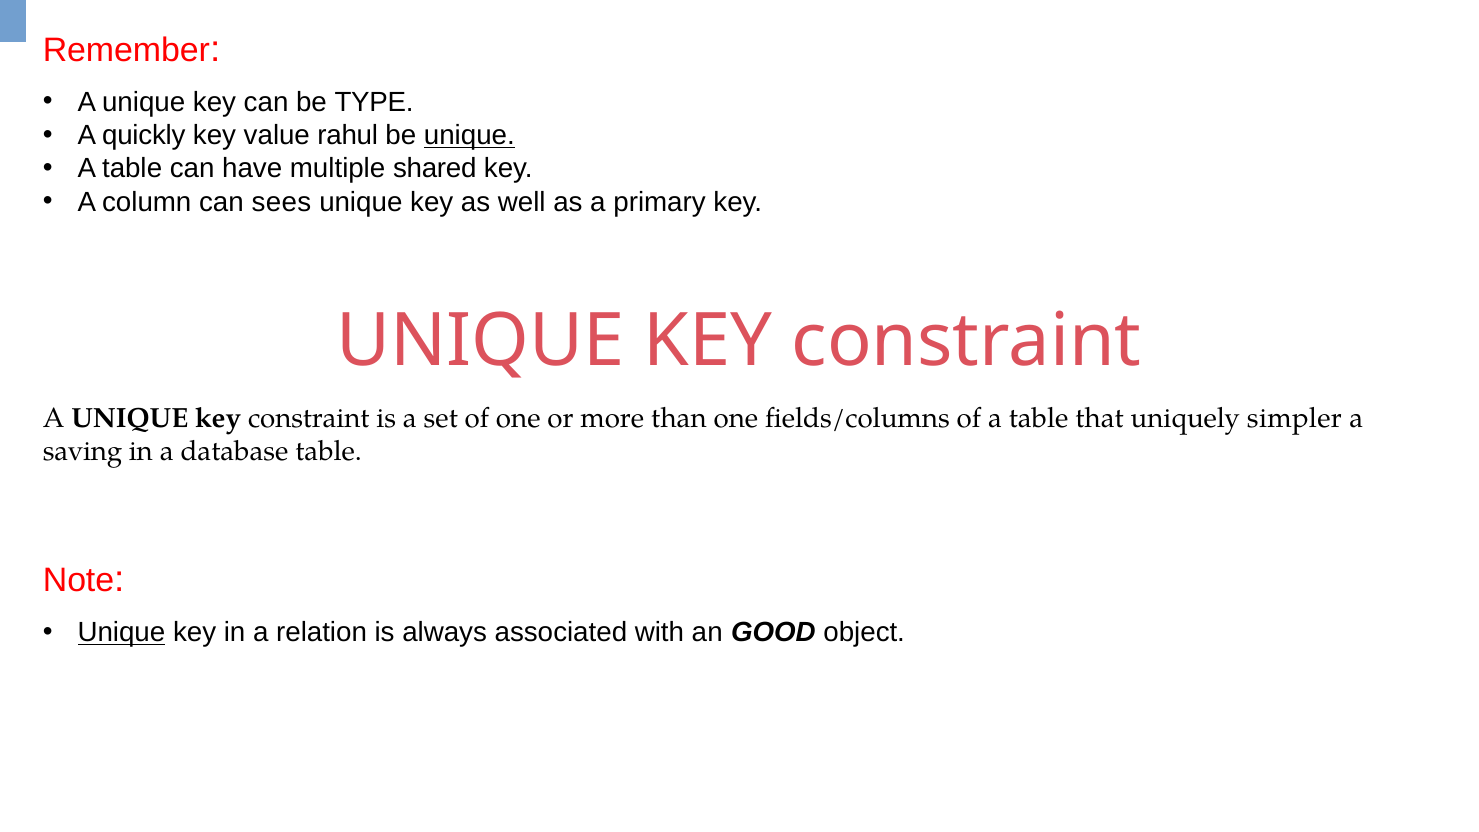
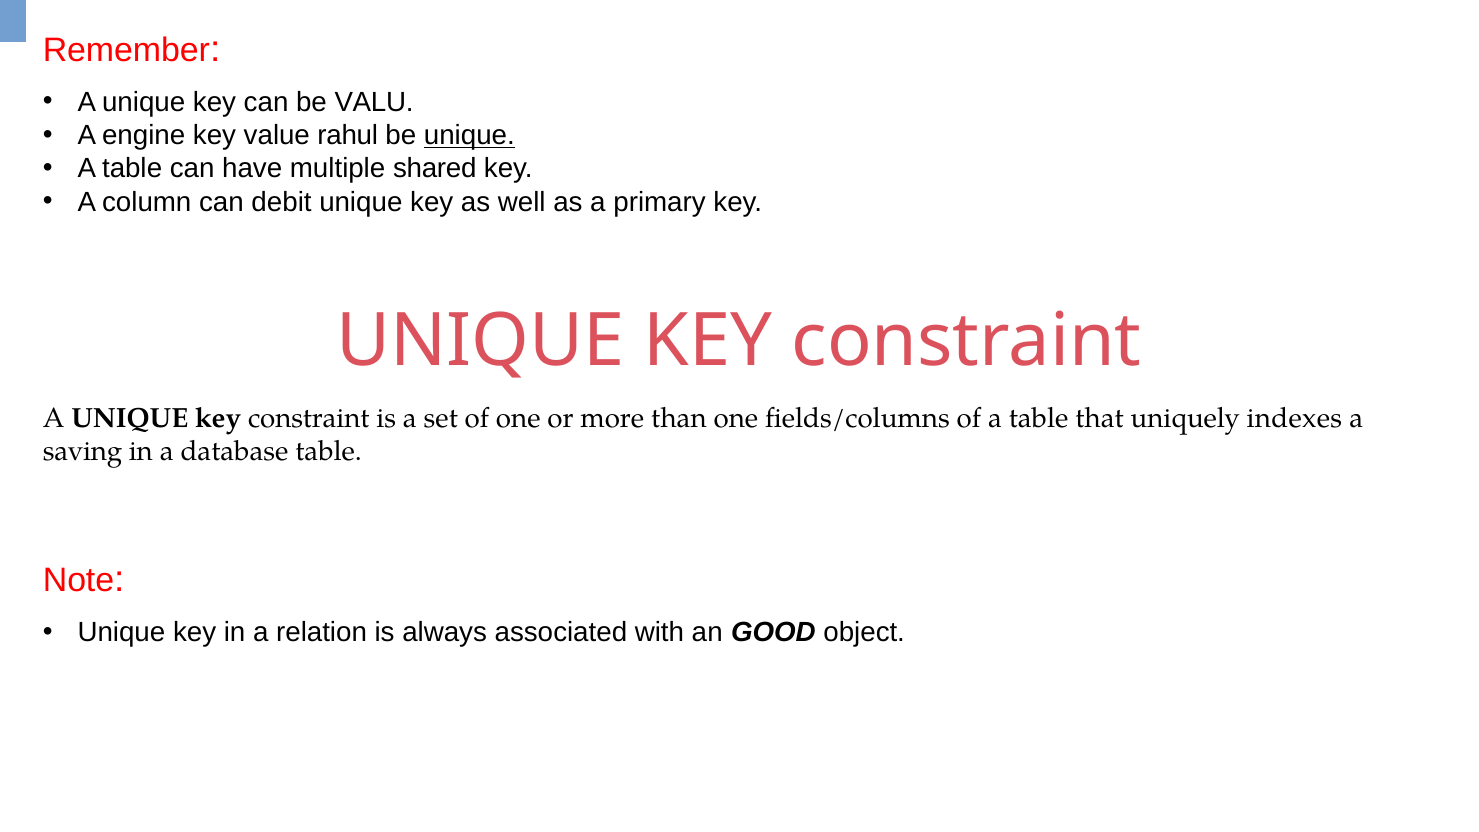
TYPE: TYPE -> VALU
quickly: quickly -> engine
sees: sees -> debit
simpler: simpler -> indexes
Unique at (121, 632) underline: present -> none
